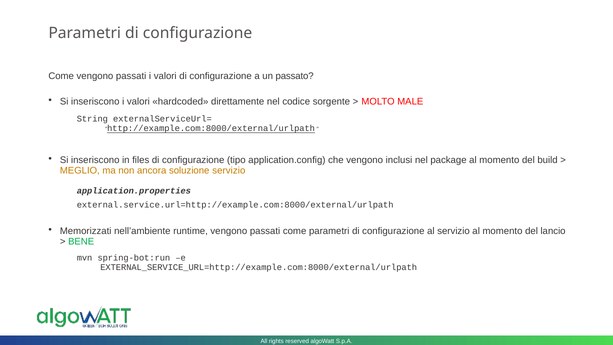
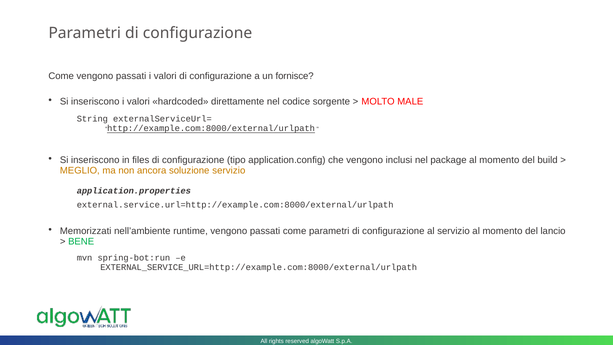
passato: passato -> fornisce
